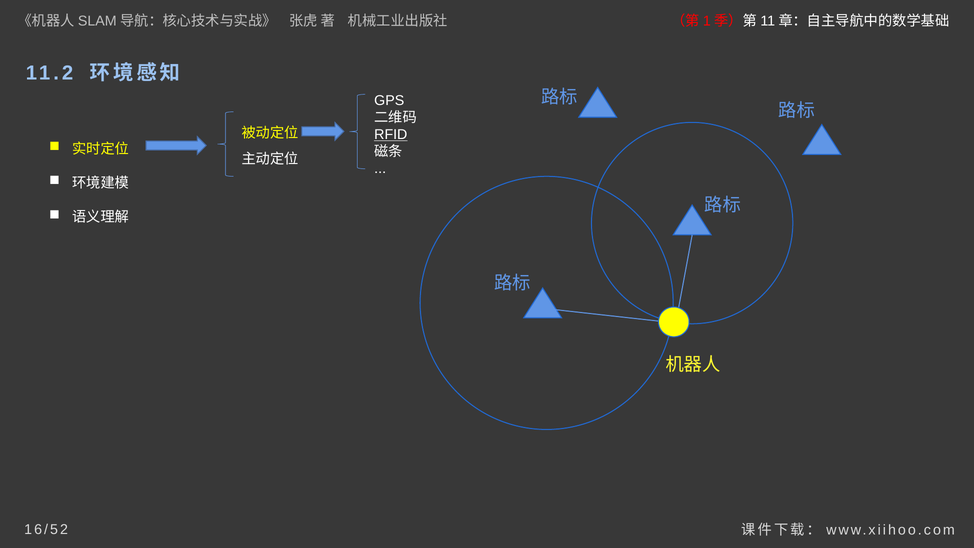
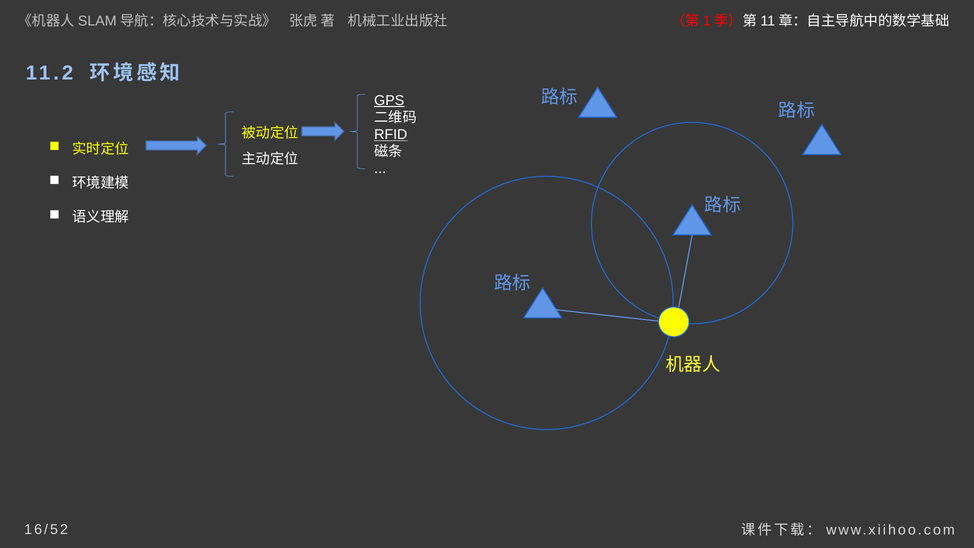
GPS underline: none -> present
